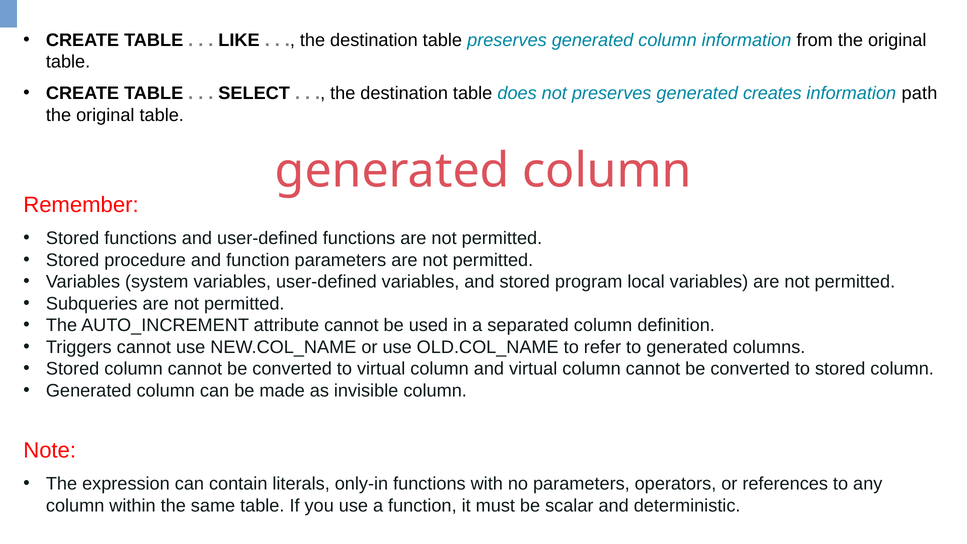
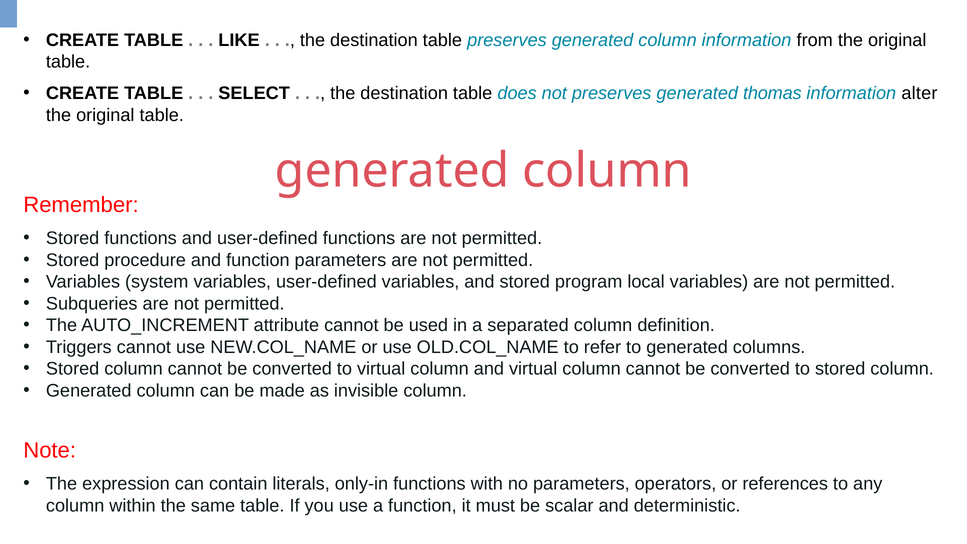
creates: creates -> thomas
path: path -> alter
